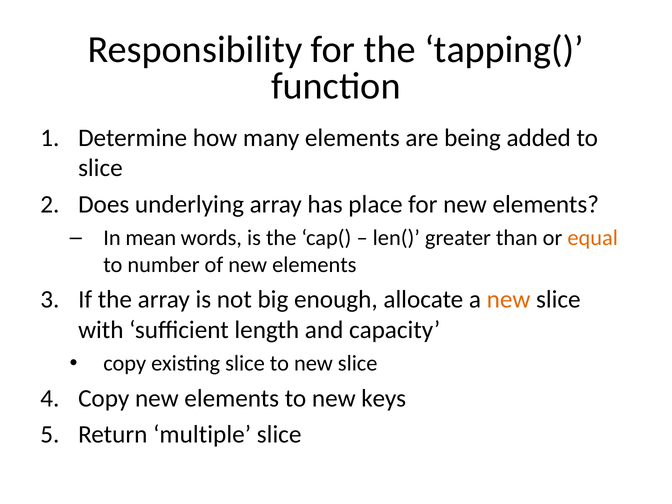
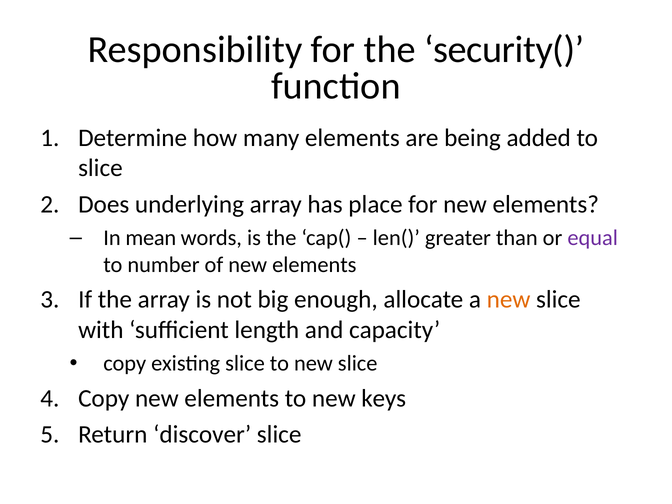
tapping(: tapping( -> security(
equal colour: orange -> purple
multiple: multiple -> discover
